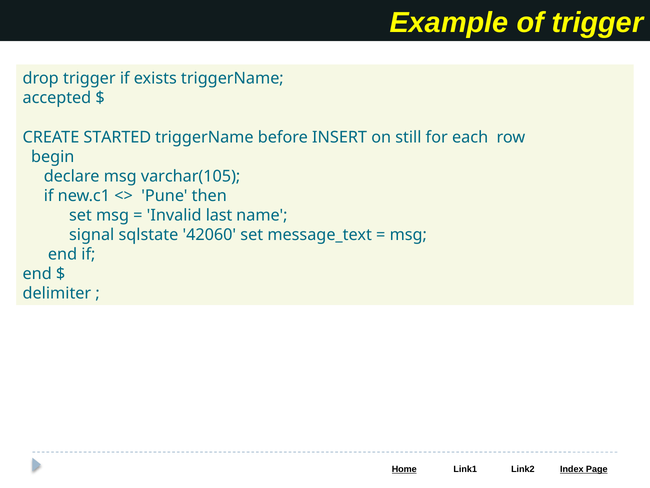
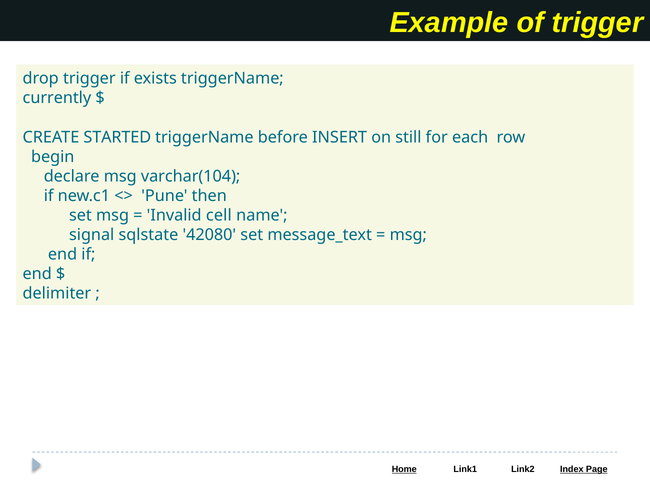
accepted: accepted -> currently
varchar(105: varchar(105 -> varchar(104
last: last -> cell
42060: 42060 -> 42080
